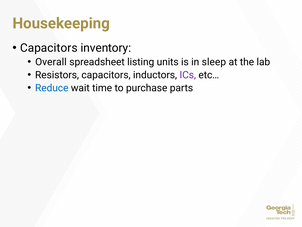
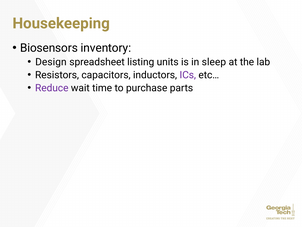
Capacitors at (49, 48): Capacitors -> Biosensors
Overall: Overall -> Design
Reduce colour: blue -> purple
